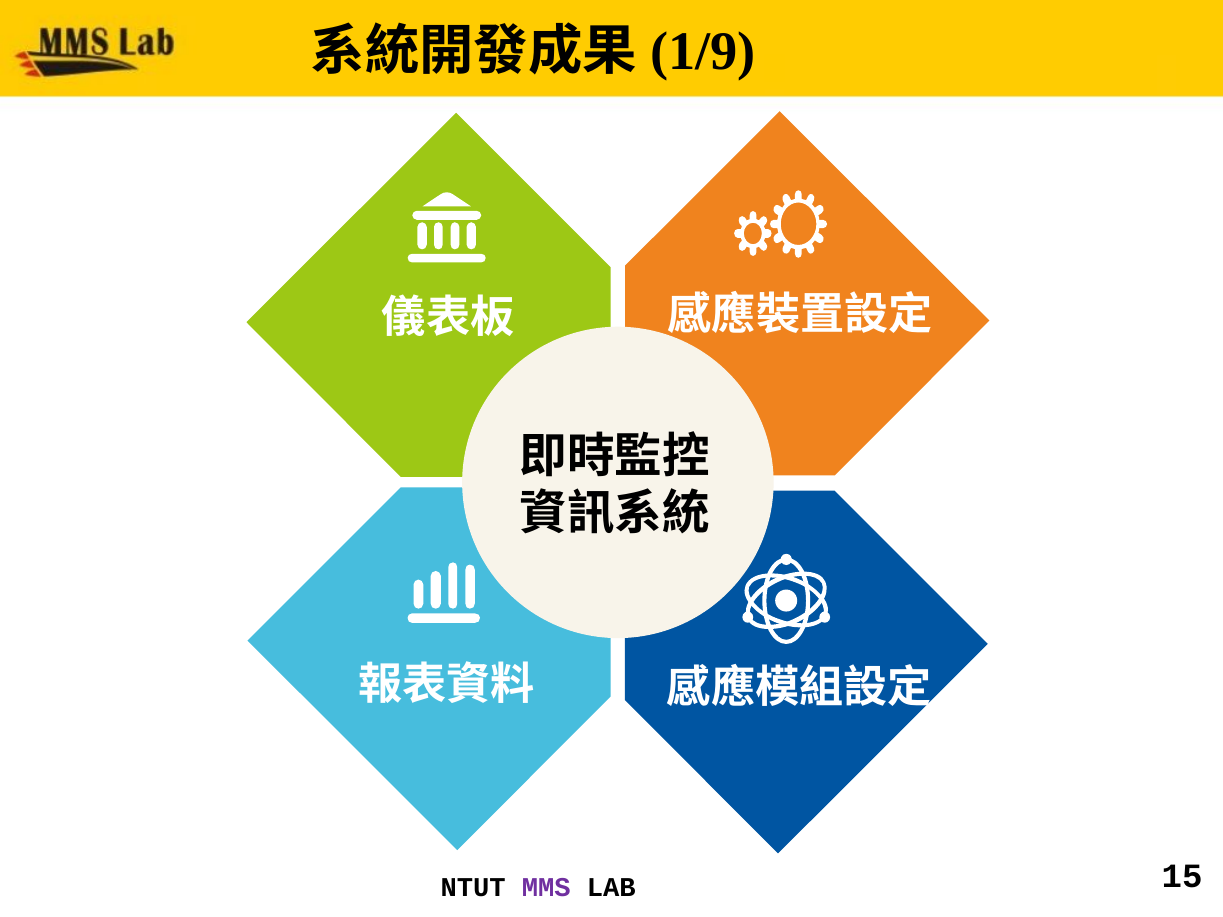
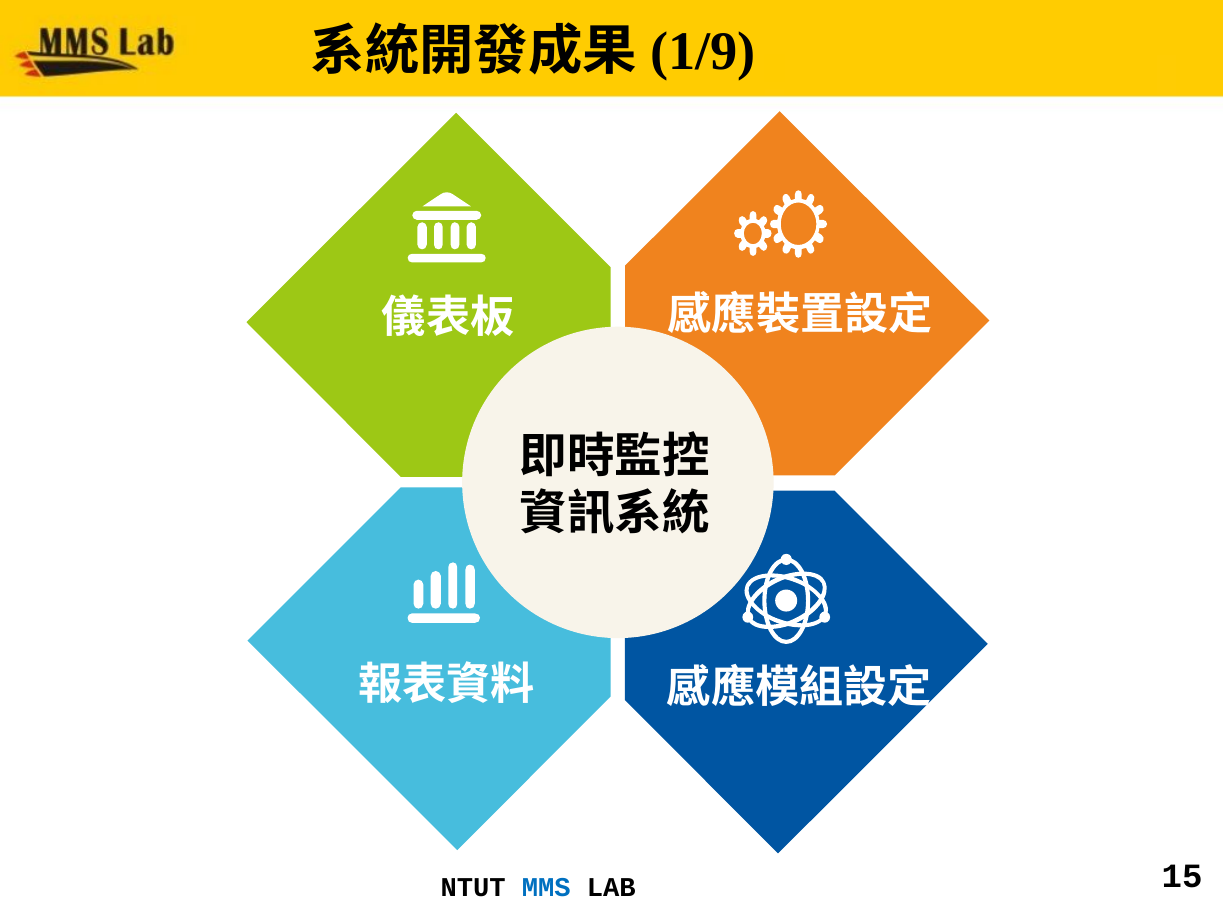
MMS colour: purple -> blue
